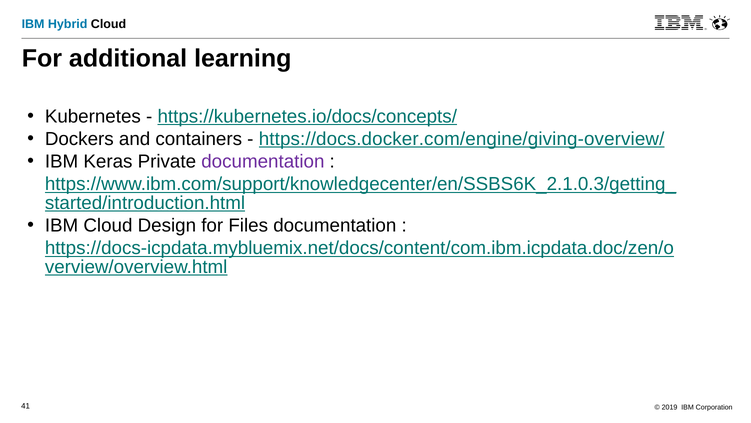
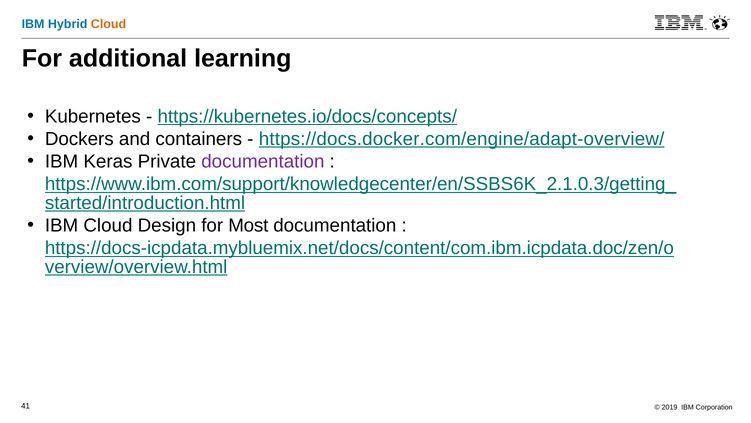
Cloud at (109, 24) colour: black -> orange
https://docs.docker.com/engine/giving-overview/: https://docs.docker.com/engine/giving-overview/ -> https://docs.docker.com/engine/adapt-overview/
Files: Files -> Most
